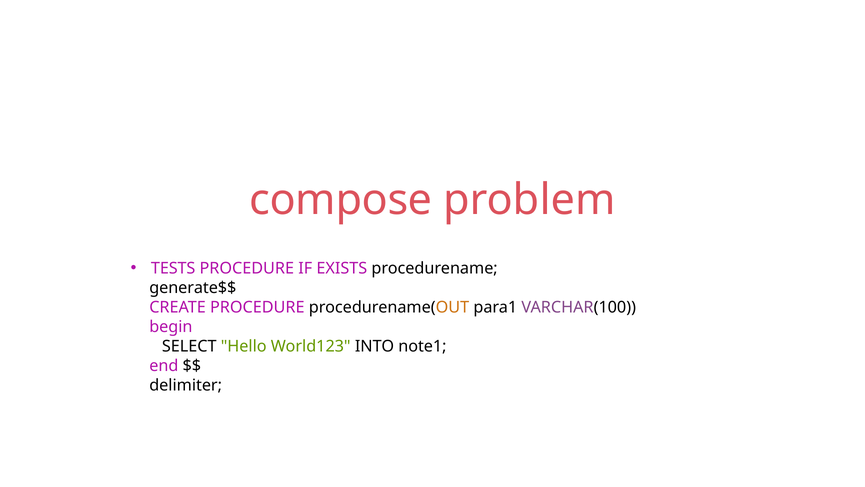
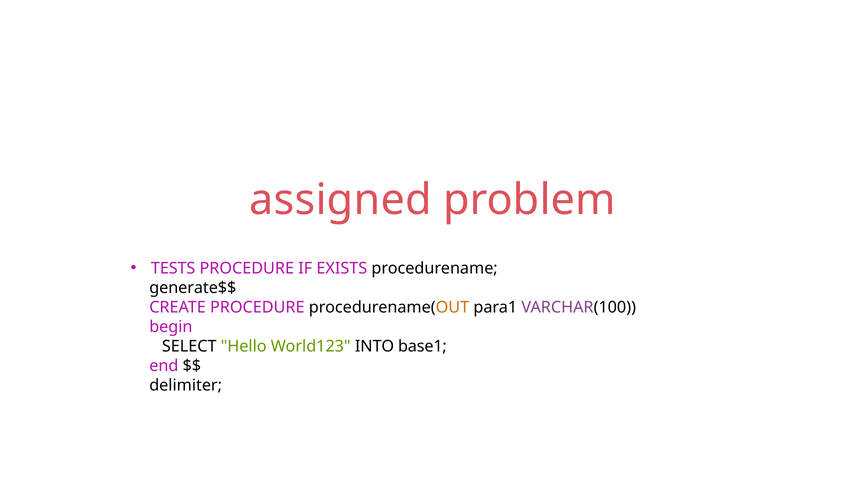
compose: compose -> assigned
note1: note1 -> base1
